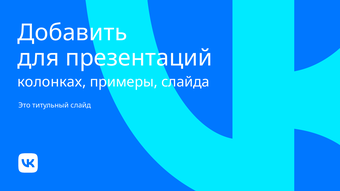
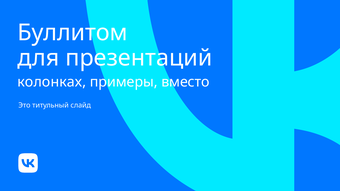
Добавить: Добавить -> Буллитом
слайда: слайда -> вместо
